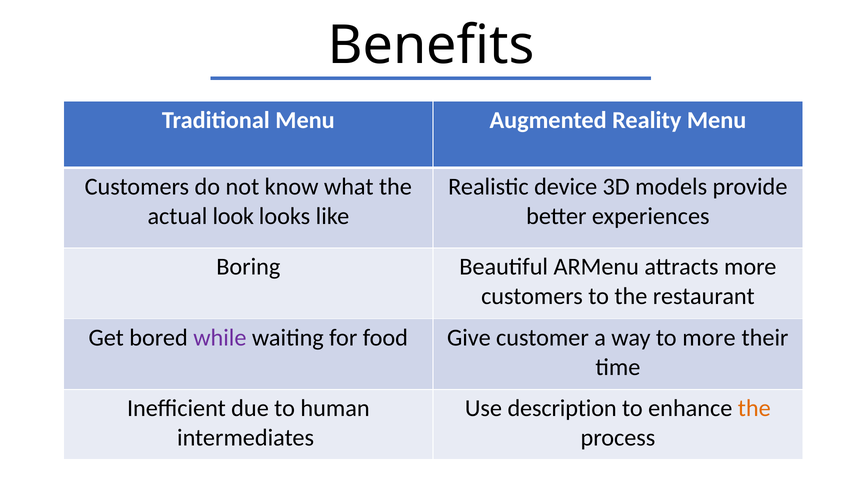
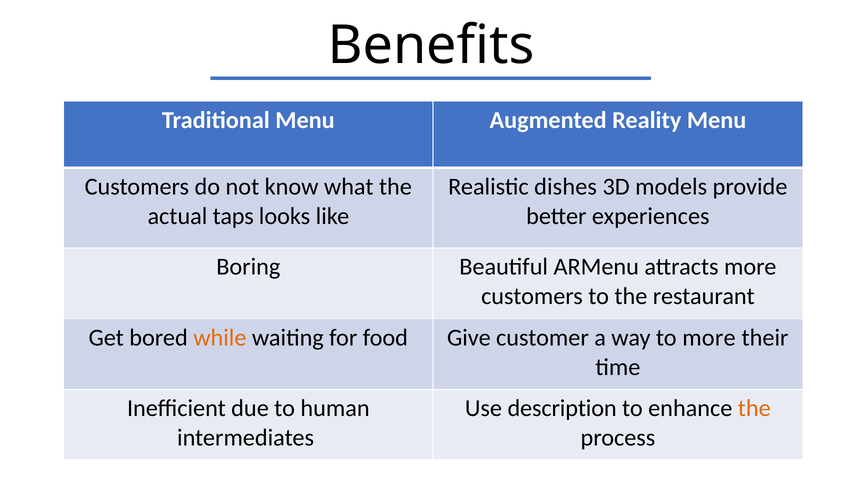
device: device -> dishes
look: look -> taps
while colour: purple -> orange
